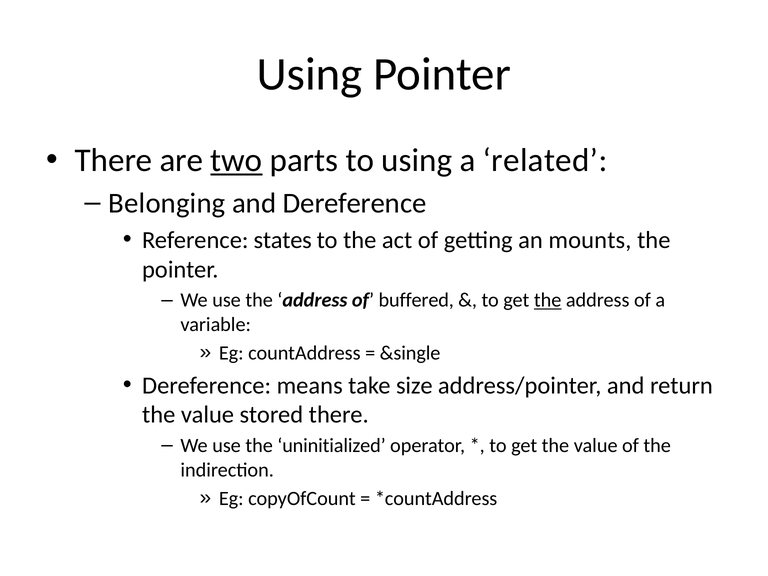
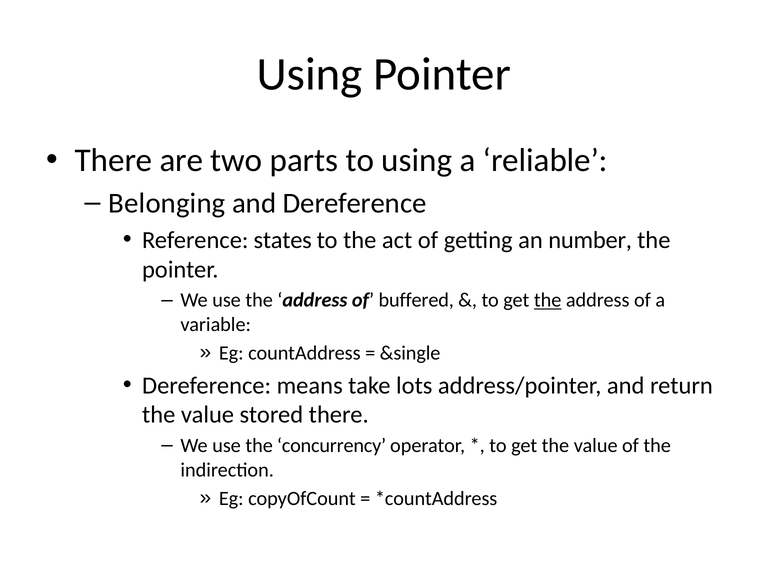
two underline: present -> none
related: related -> reliable
mounts: mounts -> number
size: size -> lots
uninitialized: uninitialized -> concurrency
